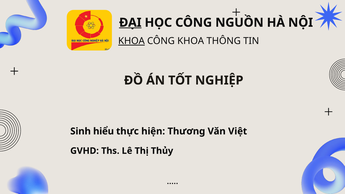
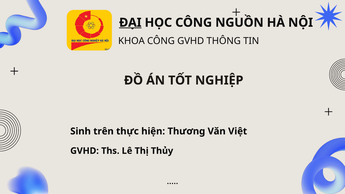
KHOA at (131, 41) underline: present -> none
CÔNG KHOA: KHOA -> GVHD
hiểu: hiểu -> trên
